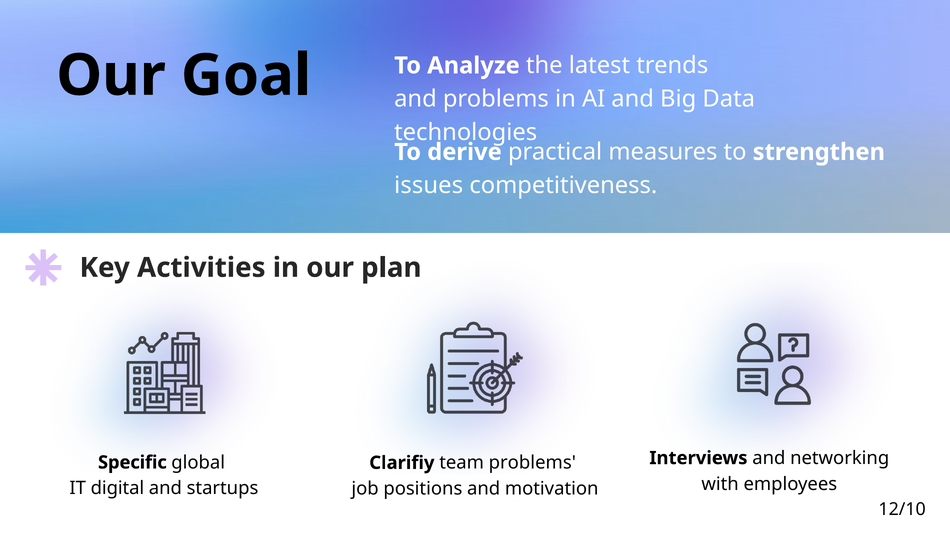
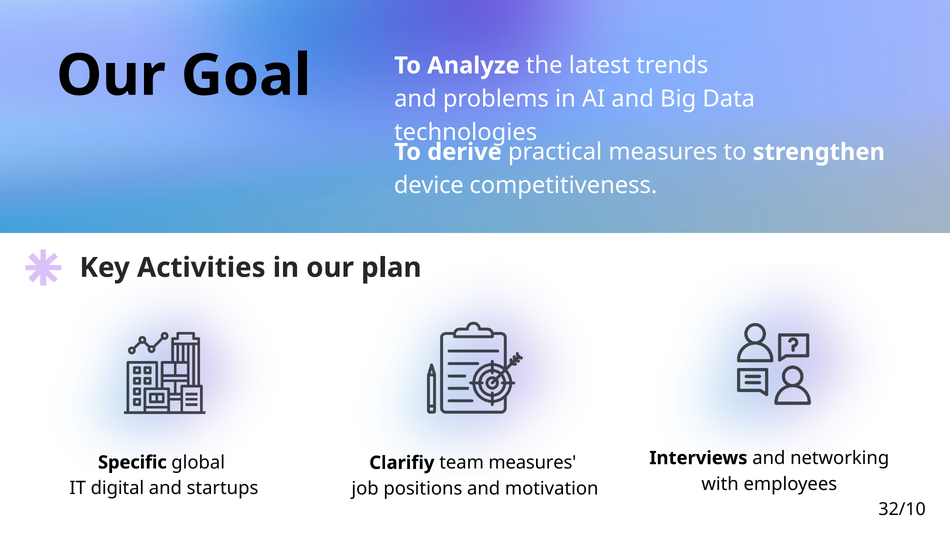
issues: issues -> device
team problems: problems -> measures
12/10: 12/10 -> 32/10
